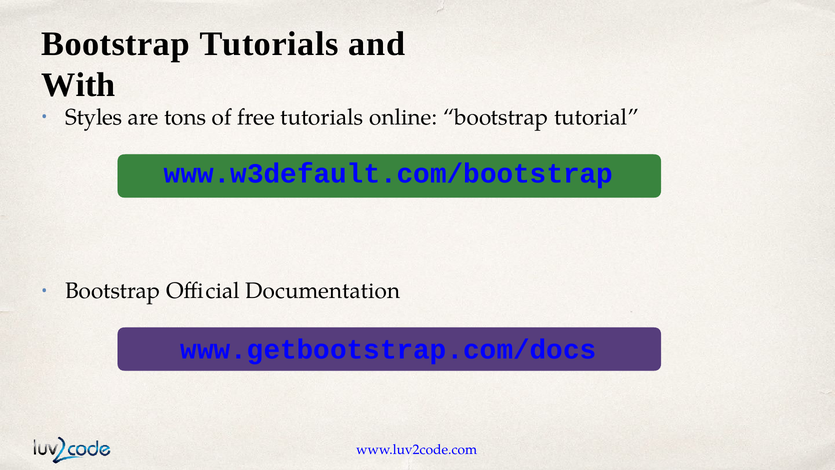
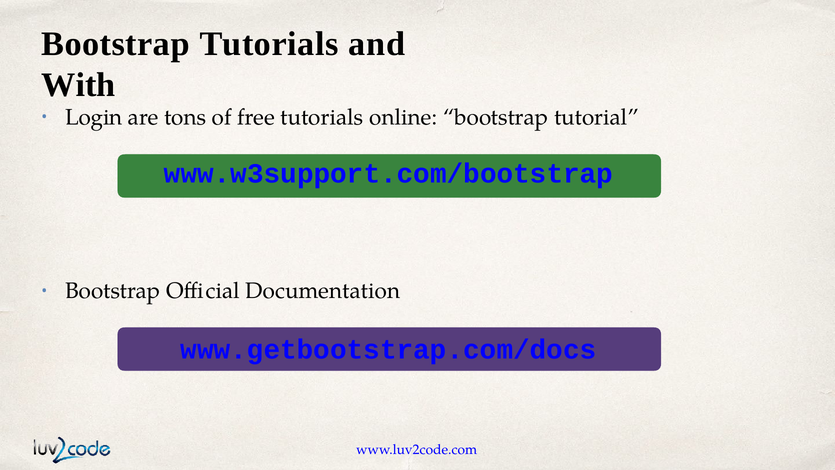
Styles: Styles -> Login
www.w3default.com/bootstrap: www.w3default.com/bootstrap -> www.w3support.com/bootstrap
